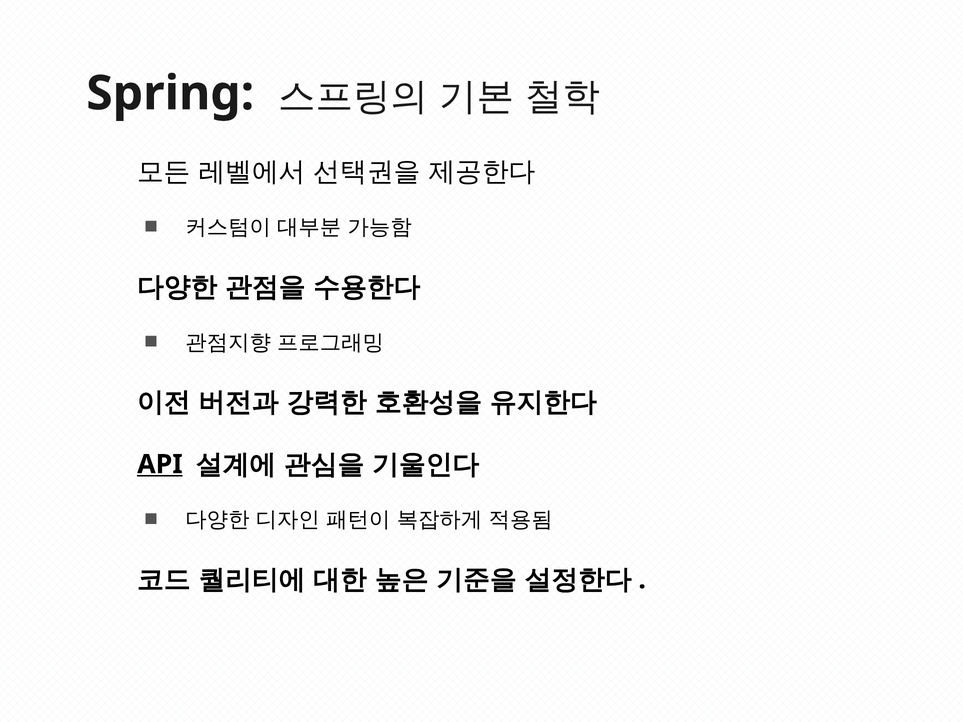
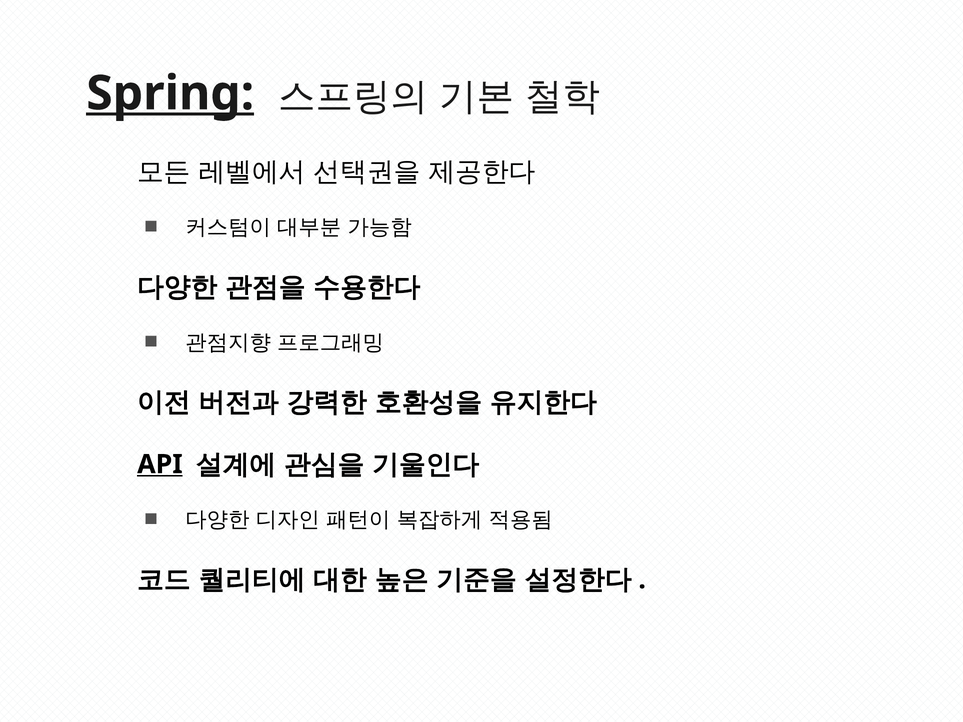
Spring underline: none -> present
